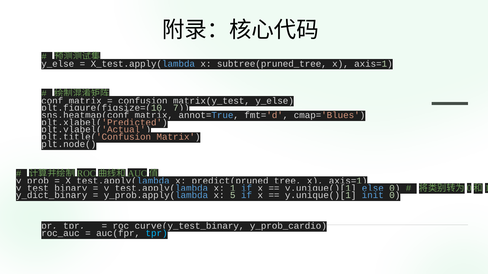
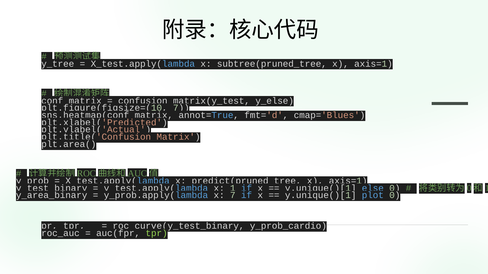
y_else at (58, 64): y_else -> y_tree
plt.node(: plt.node( -> plt.area(
y_dict_binary: y_dict_binary -> y_area_binary
x 5: 5 -> 7
init: init -> plot
tpr at (157, 234) colour: light blue -> light green
